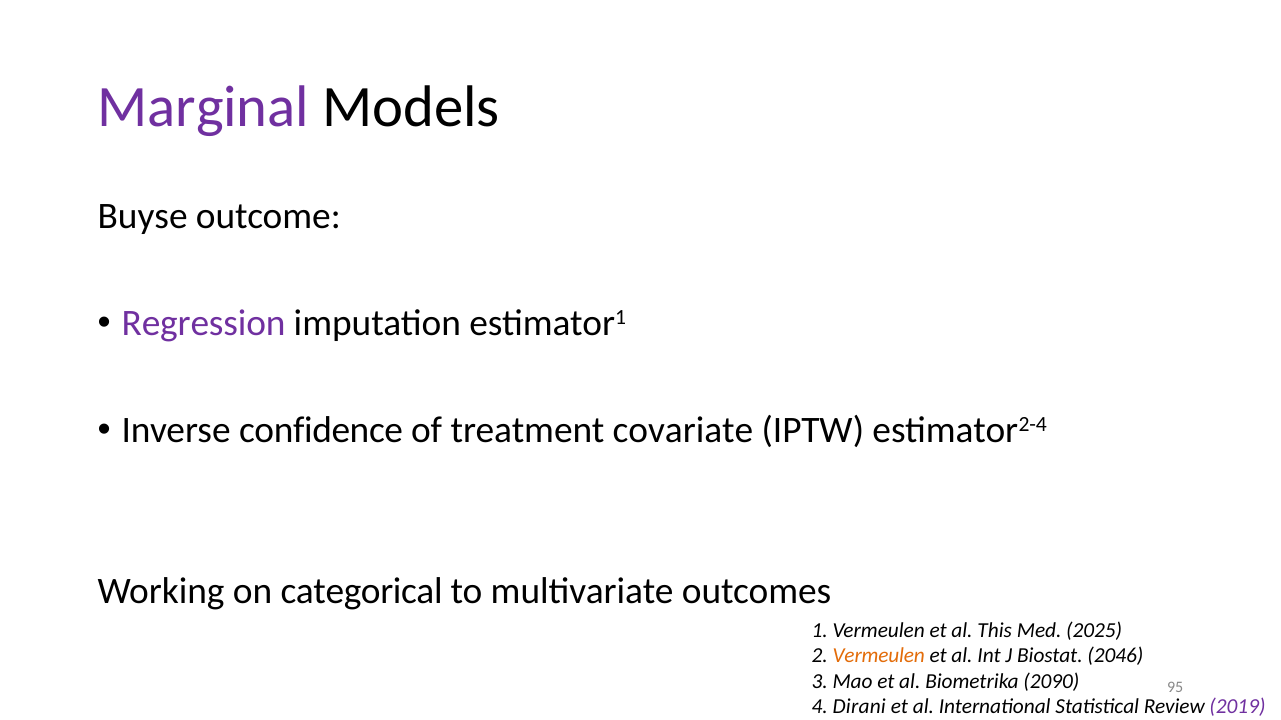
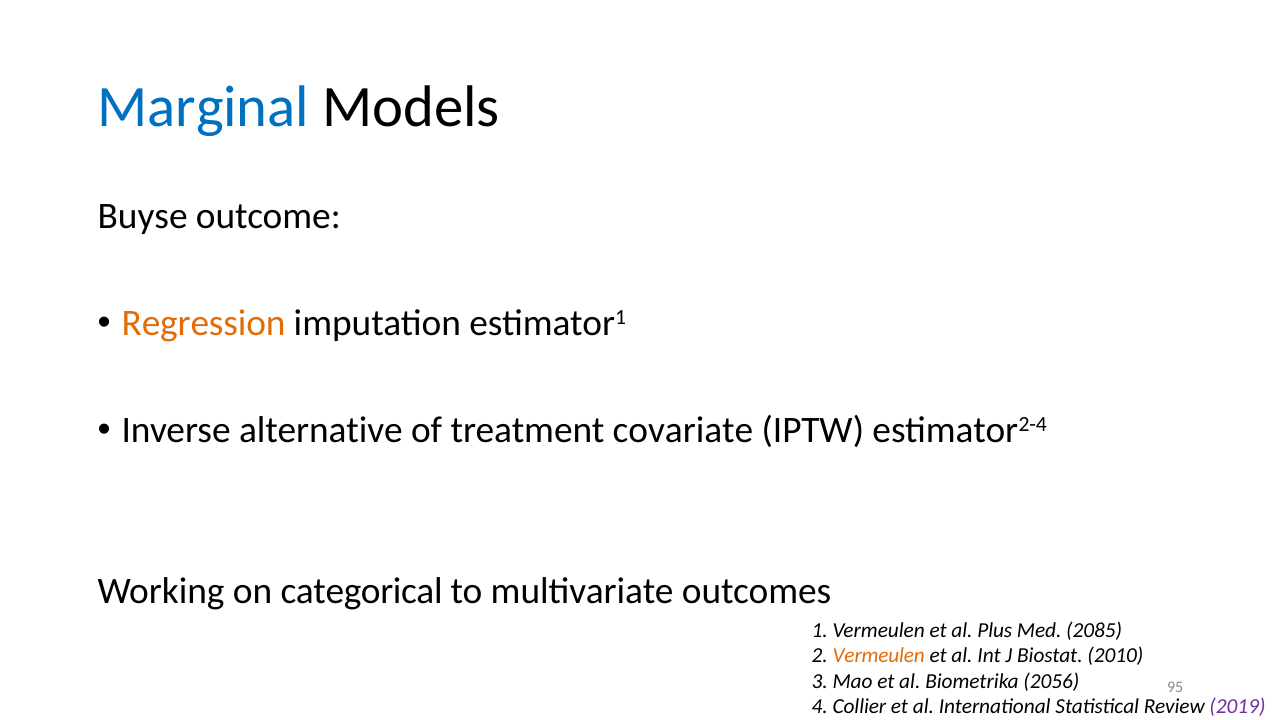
Marginal colour: purple -> blue
Regression colour: purple -> orange
confidence: confidence -> alternative
This: This -> Plus
2025: 2025 -> 2085
2046: 2046 -> 2010
2090: 2090 -> 2056
Dirani: Dirani -> Collier
